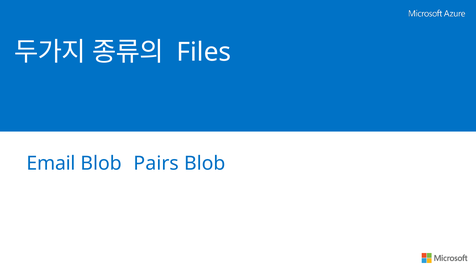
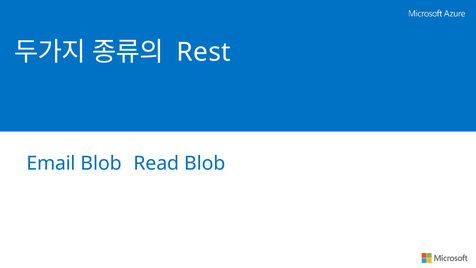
Files: Files -> Rest
Pairs: Pairs -> Read
